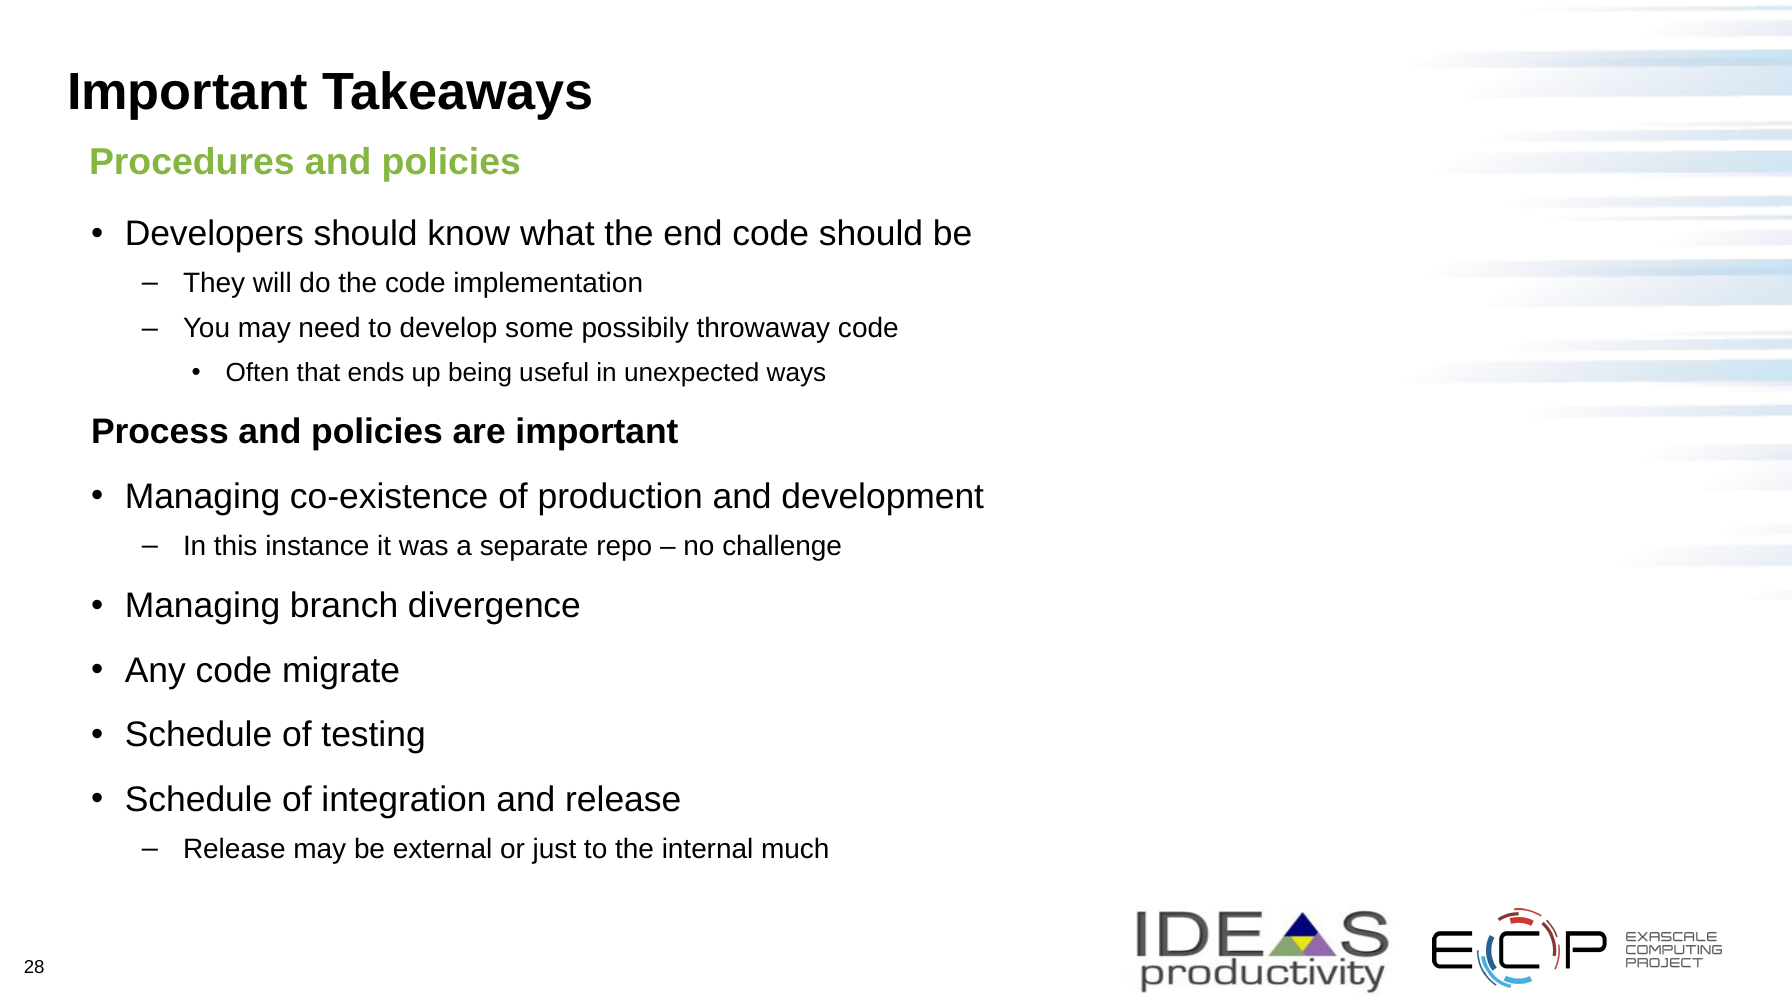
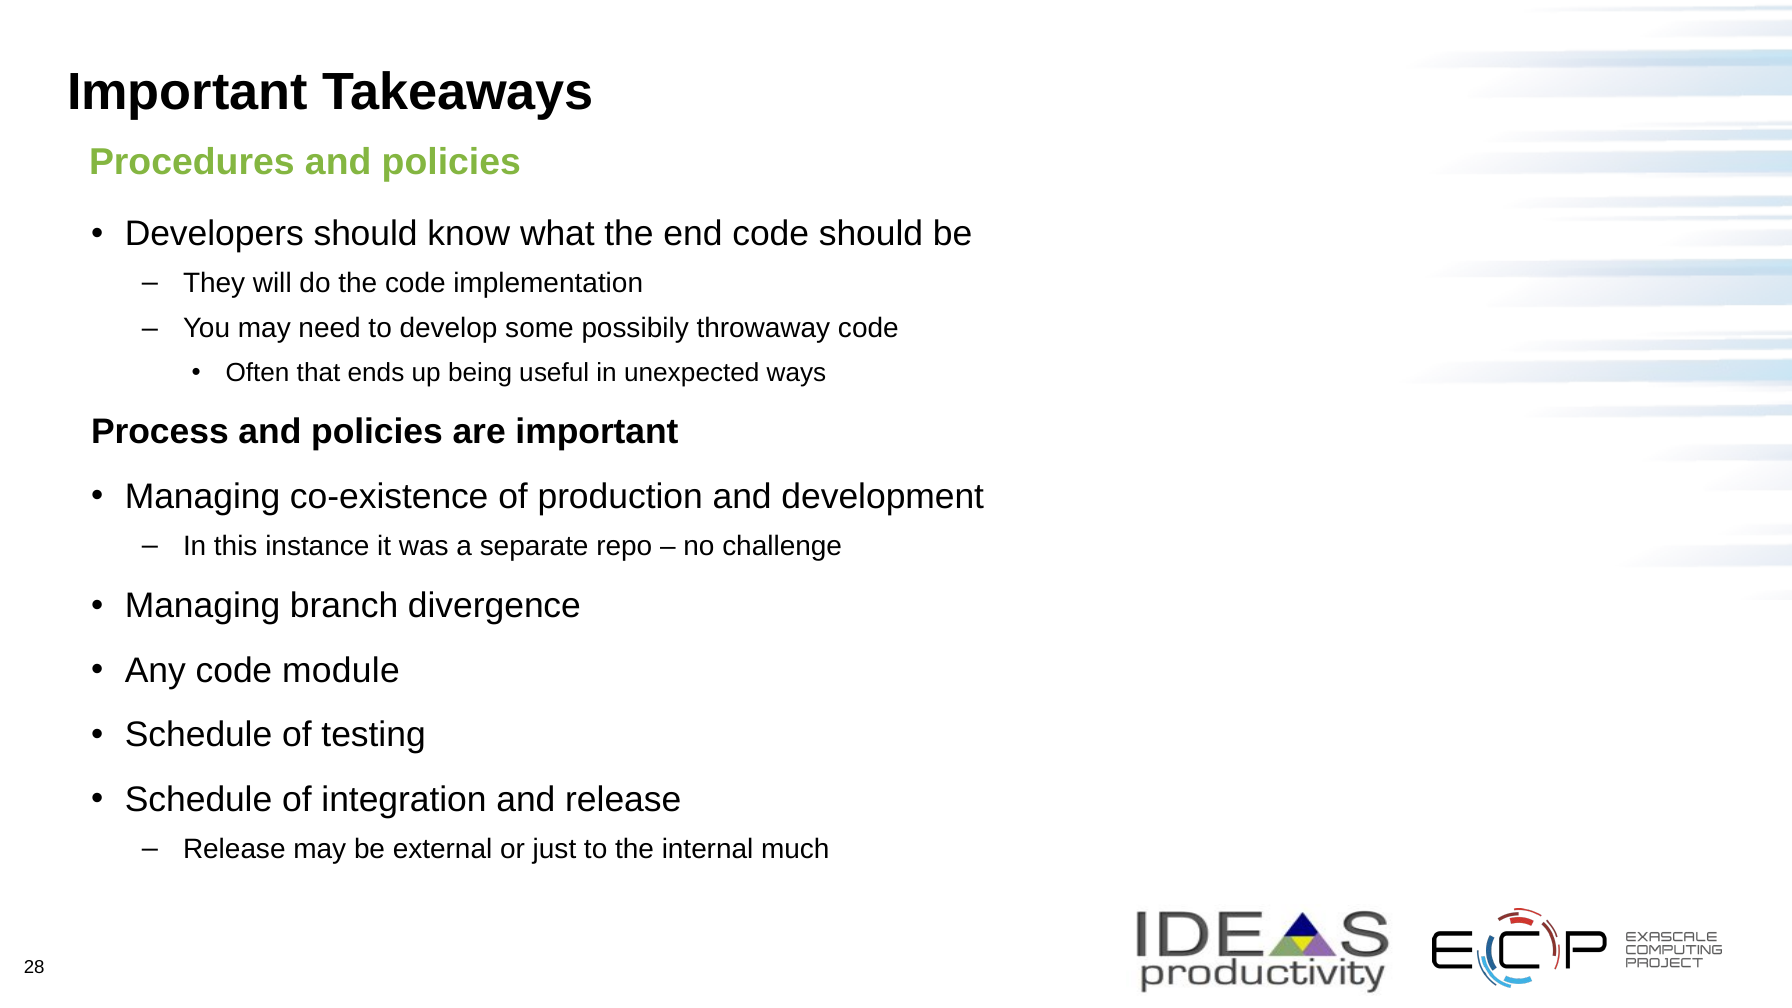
migrate: migrate -> module
